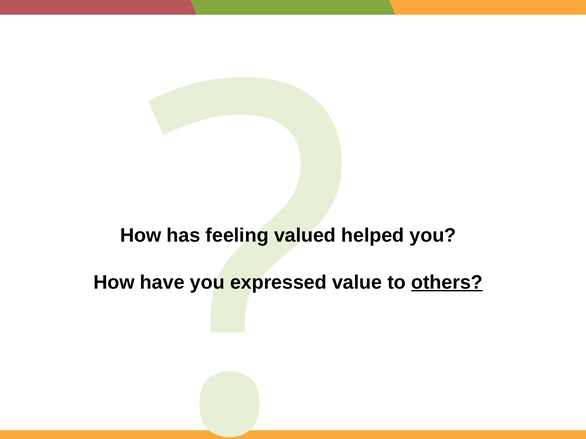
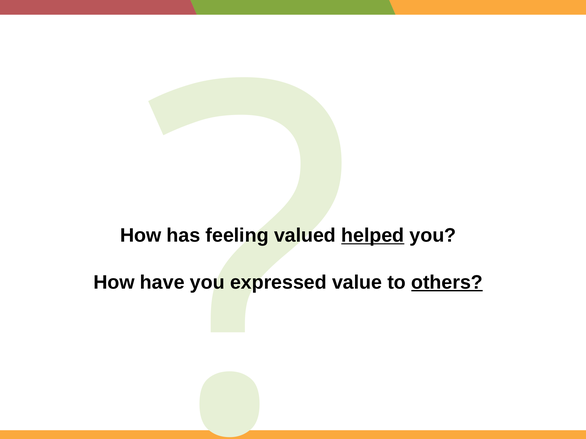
helped underline: none -> present
